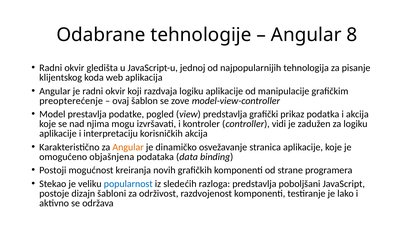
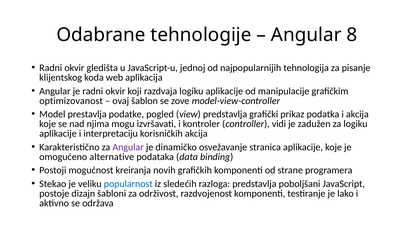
preopterećenje: preopterećenje -> optimizovanost
Angular at (128, 147) colour: orange -> purple
objašnjena: objašnjena -> alternative
